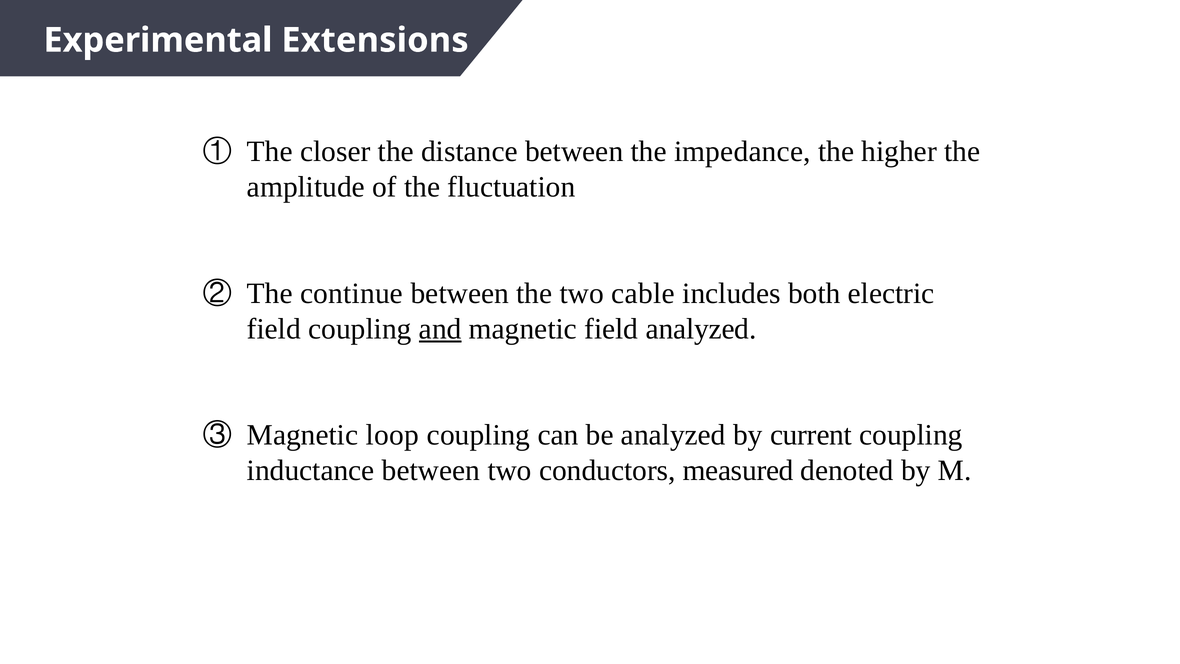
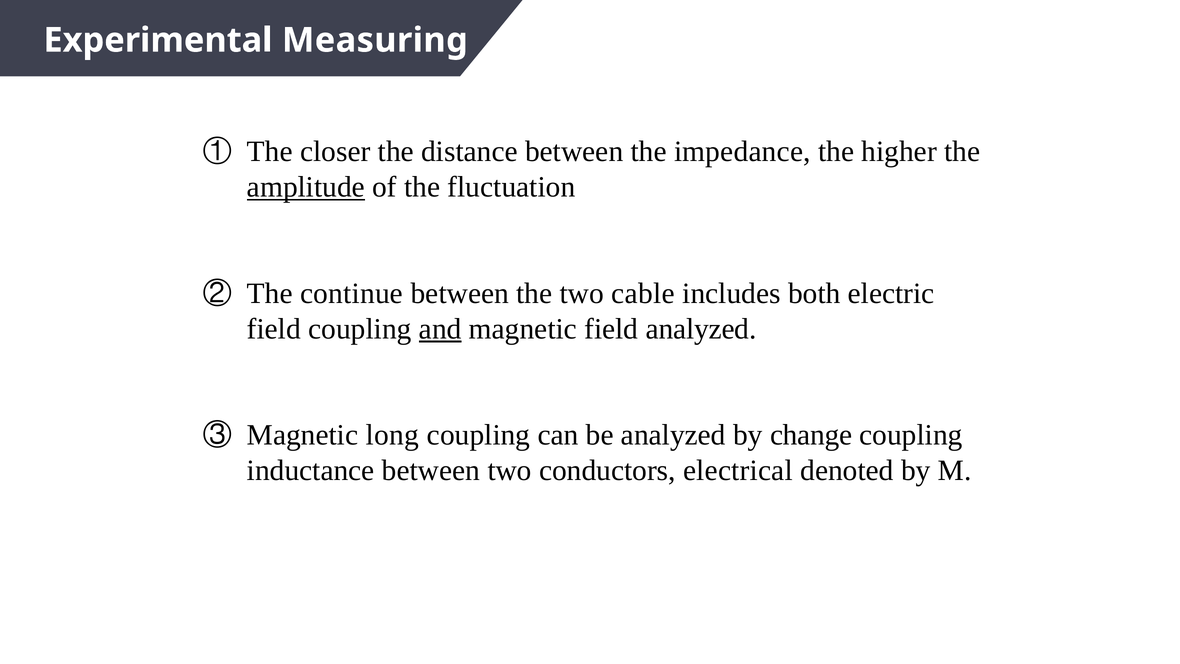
Extensions: Extensions -> Measuring
amplitude underline: none -> present
loop: loop -> long
current: current -> change
measured: measured -> electrical
